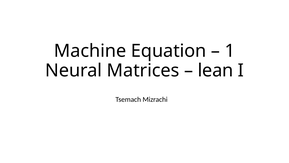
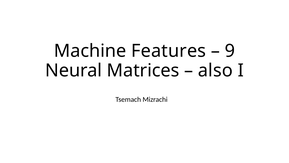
Equation: Equation -> Features
1: 1 -> 9
lean: lean -> also
